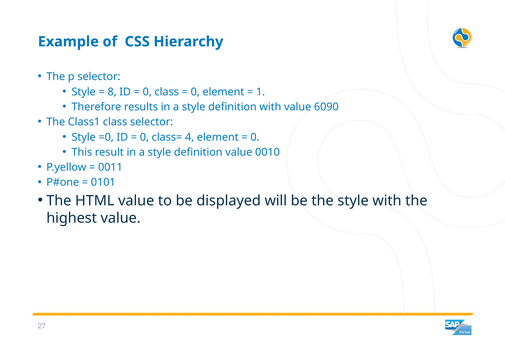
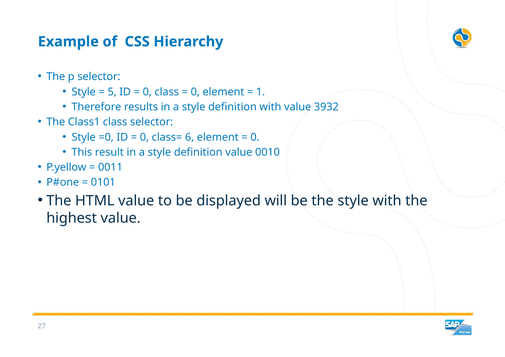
8: 8 -> 5
6090: 6090 -> 3932
4: 4 -> 6
